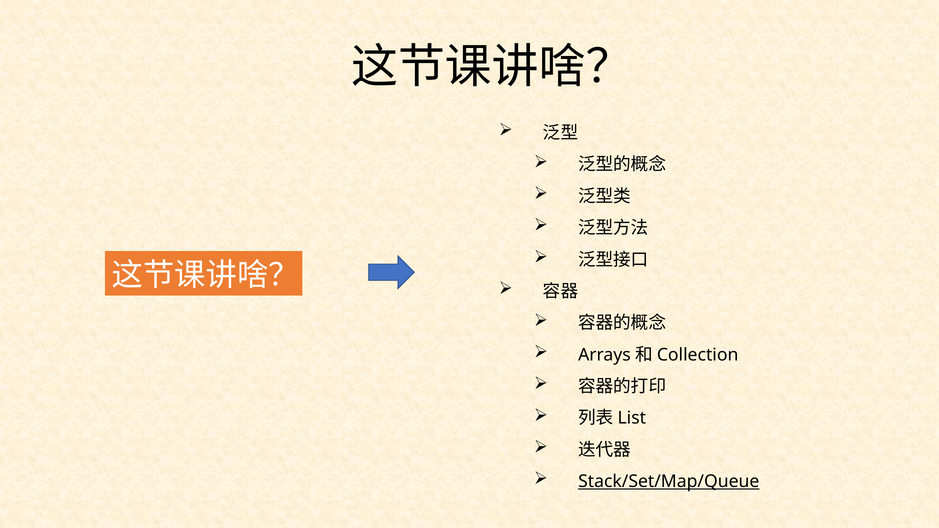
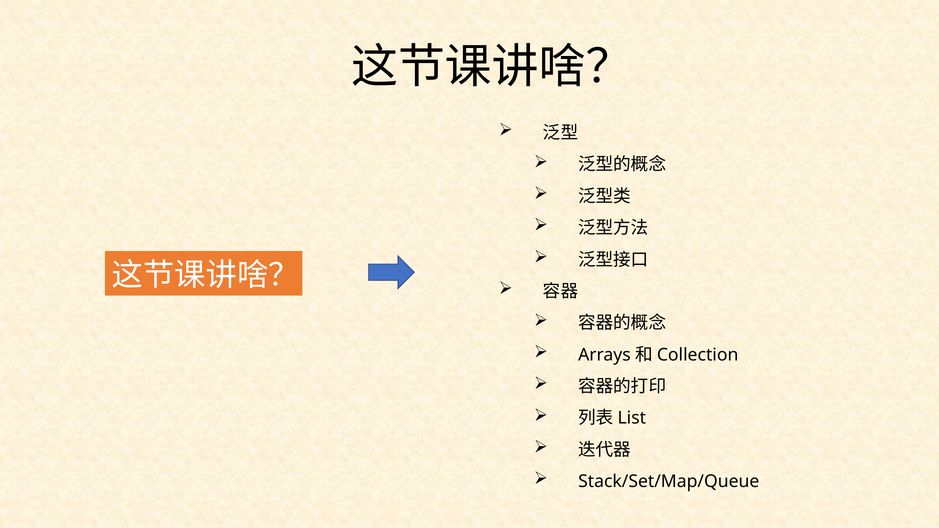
Stack/Set/Map/Queue underline: present -> none
